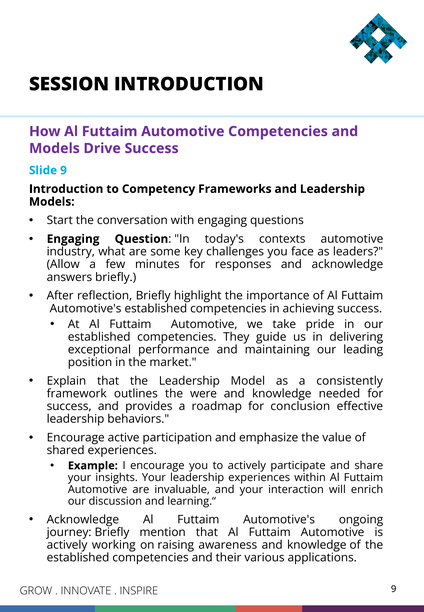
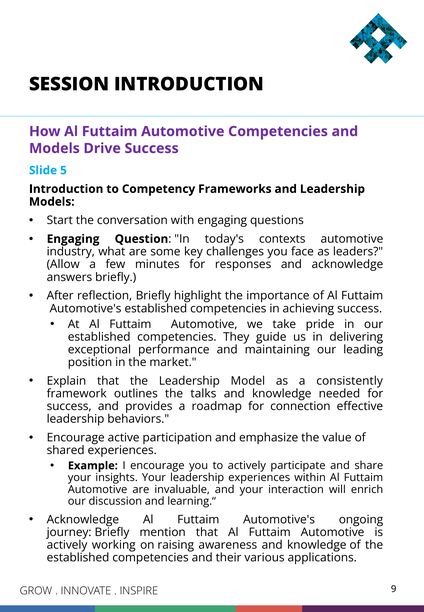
Slide 9: 9 -> 5
were: were -> talks
conclusion: conclusion -> connection
